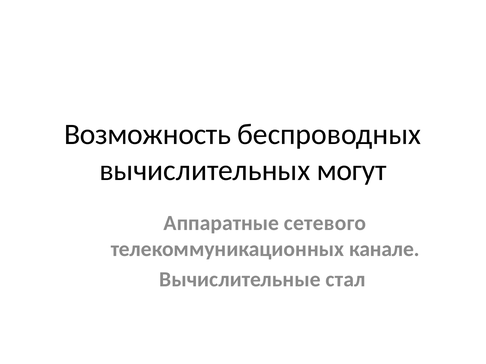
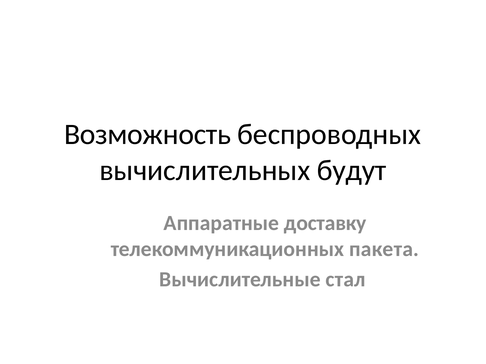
могут: могут -> будут
сетевого: сетевого -> доставку
канале: канале -> пакета
